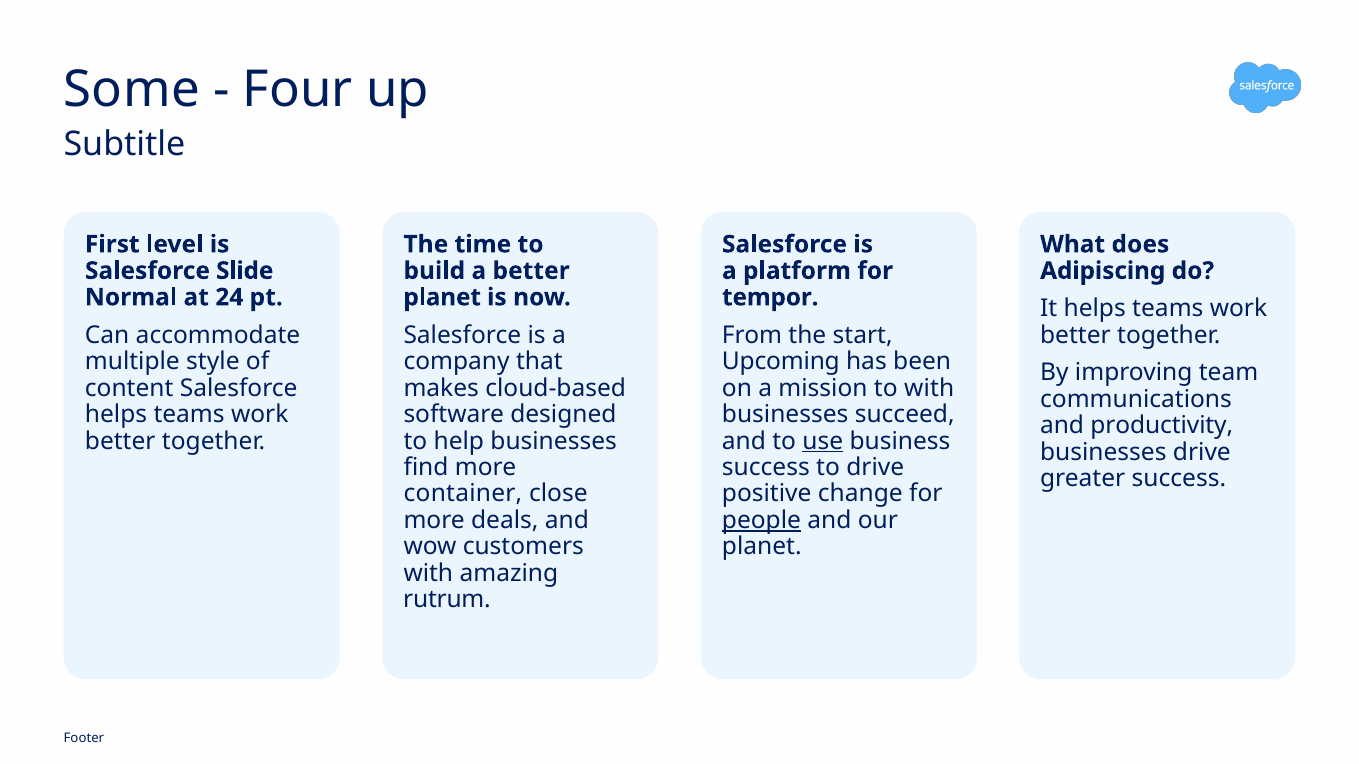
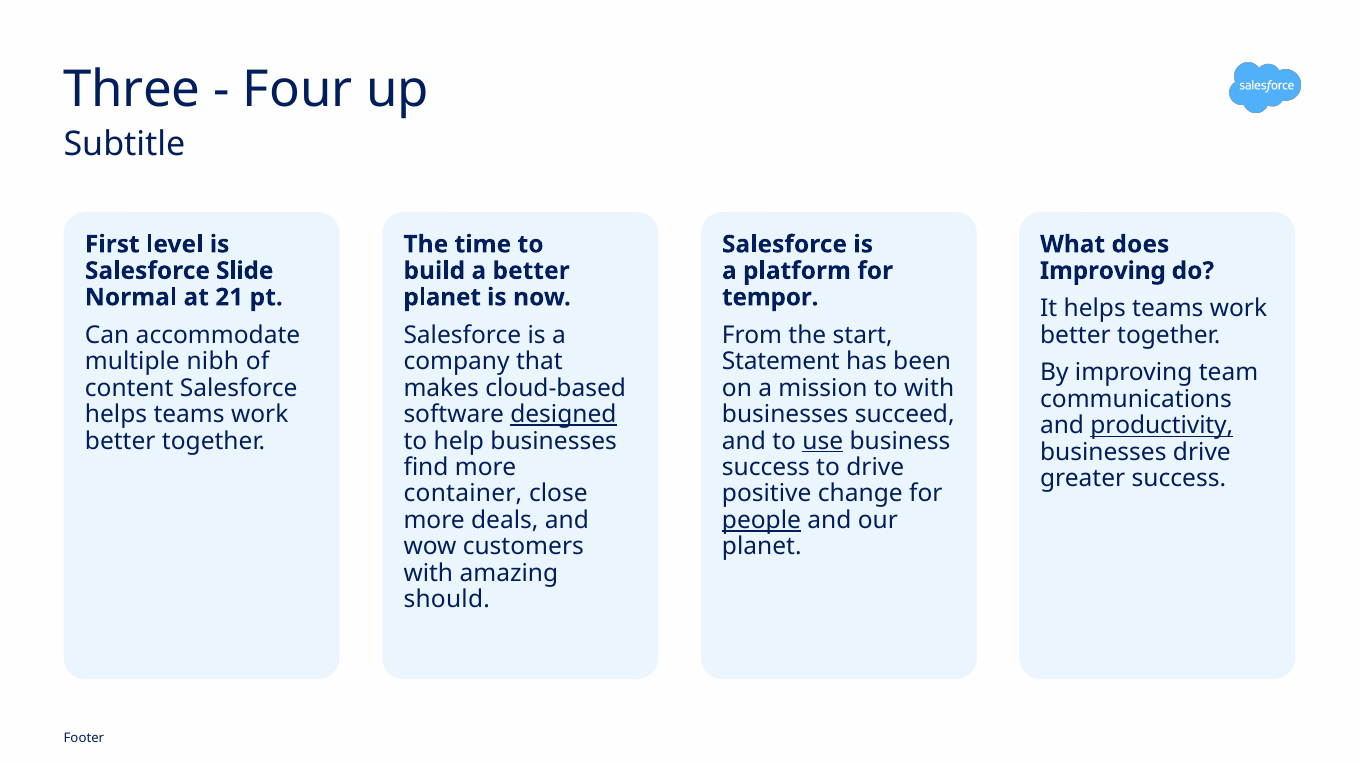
Some: Some -> Three
Adipiscing at (1103, 271): Adipiscing -> Improving
24: 24 -> 21
style: style -> nibh
Upcoming: Upcoming -> Statement
designed underline: none -> present
productivity underline: none -> present
rutrum: rutrum -> should
